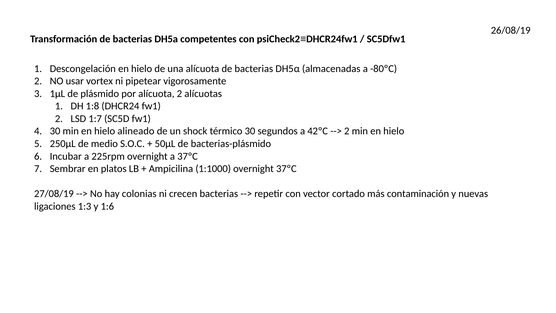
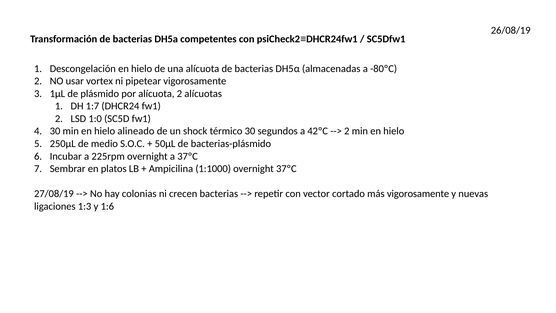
1:8: 1:8 -> 1:7
1:7: 1:7 -> 1:0
más contaminación: contaminación -> vigorosamente
